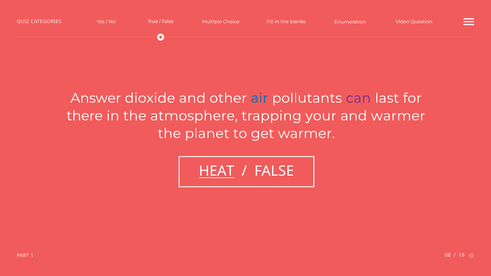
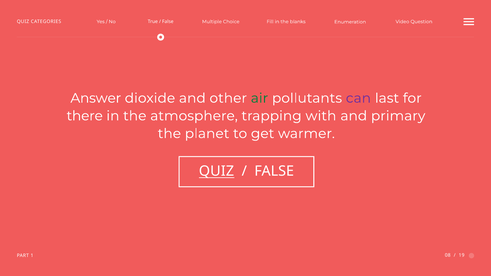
air colour: blue -> green
your: your -> with
and warmer: warmer -> primary
HEAT at (217, 171): HEAT -> QUIZ
